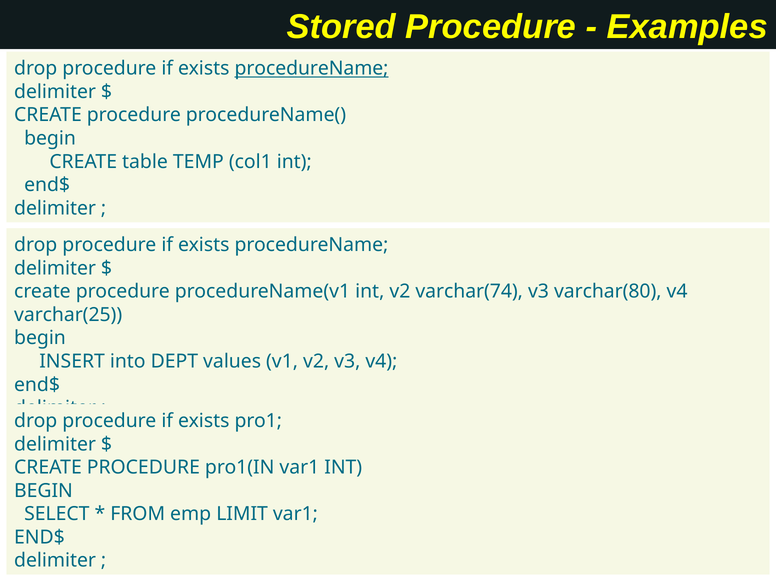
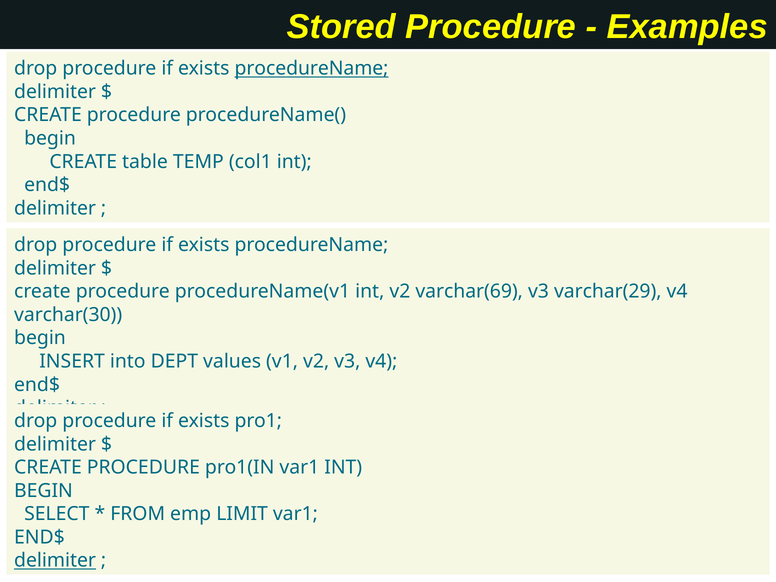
varchar(74: varchar(74 -> varchar(69
varchar(80: varchar(80 -> varchar(29
varchar(25: varchar(25 -> varchar(30
delimiter at (55, 561) underline: none -> present
